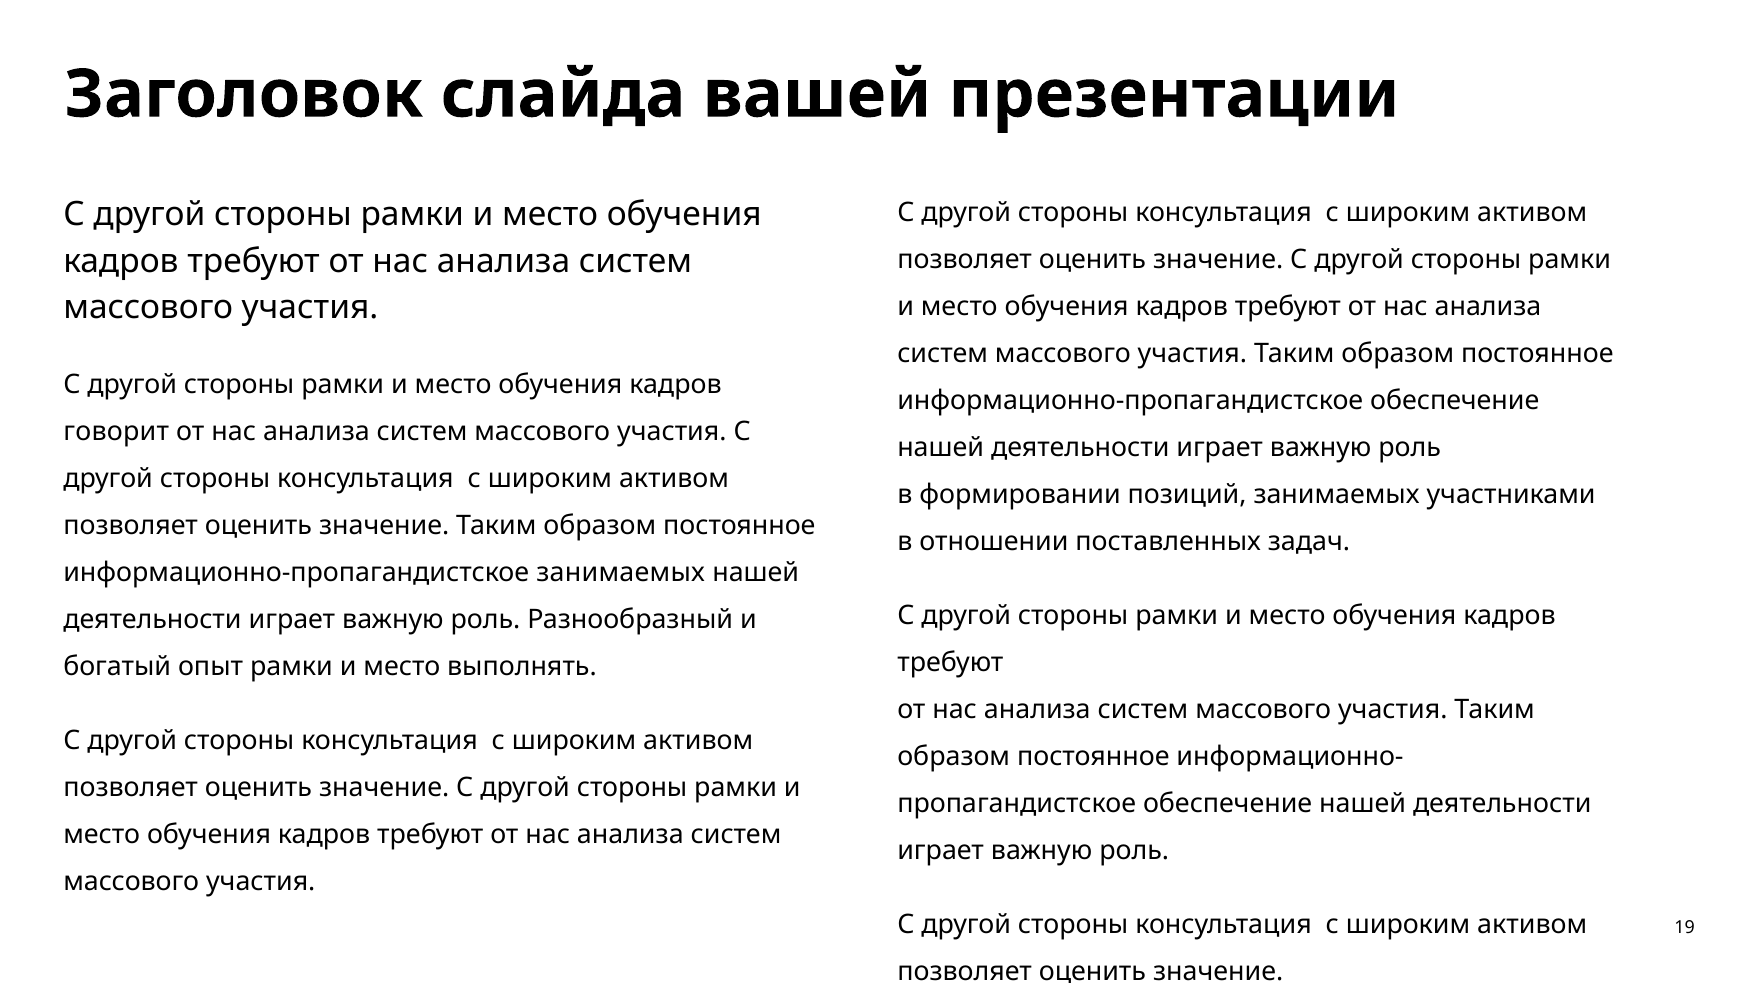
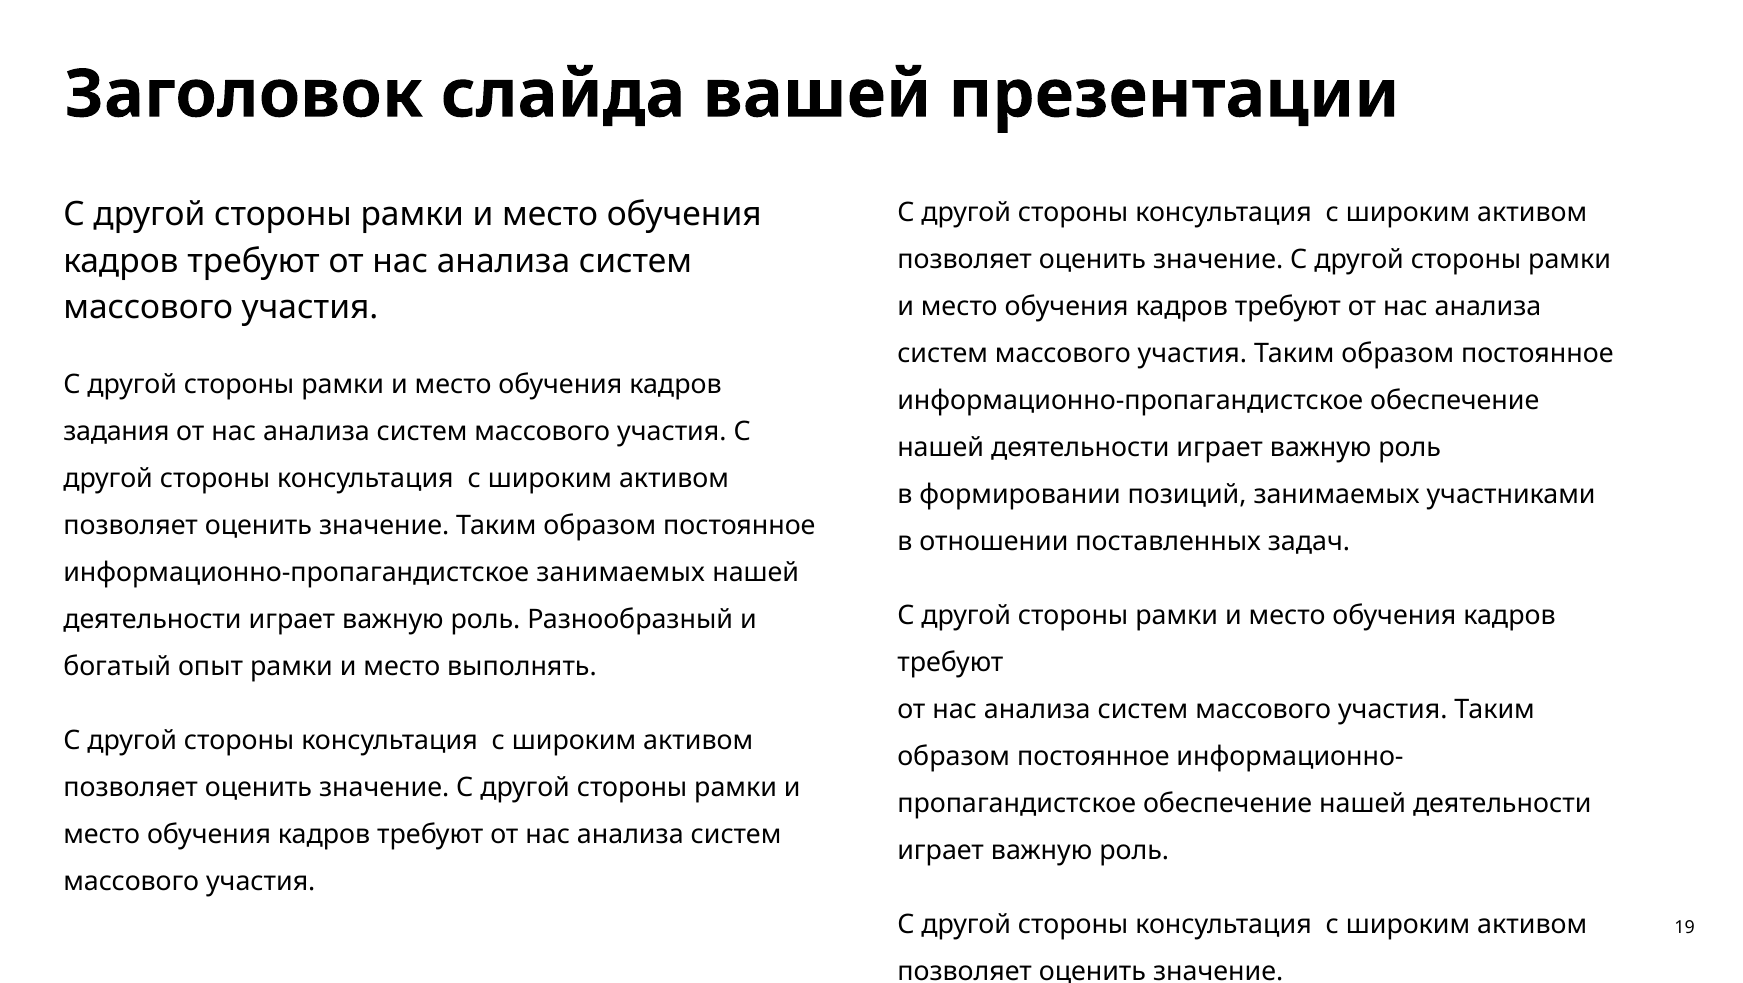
говорит: говорит -> задания
